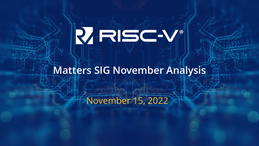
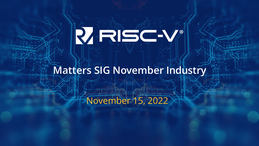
Analysis: Analysis -> Industry
